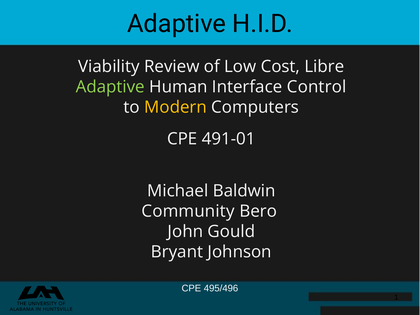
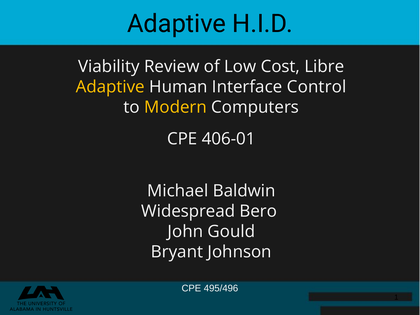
Adaptive at (110, 87) colour: light green -> yellow
491-01: 491-01 -> 406-01
Community: Community -> Widespread
